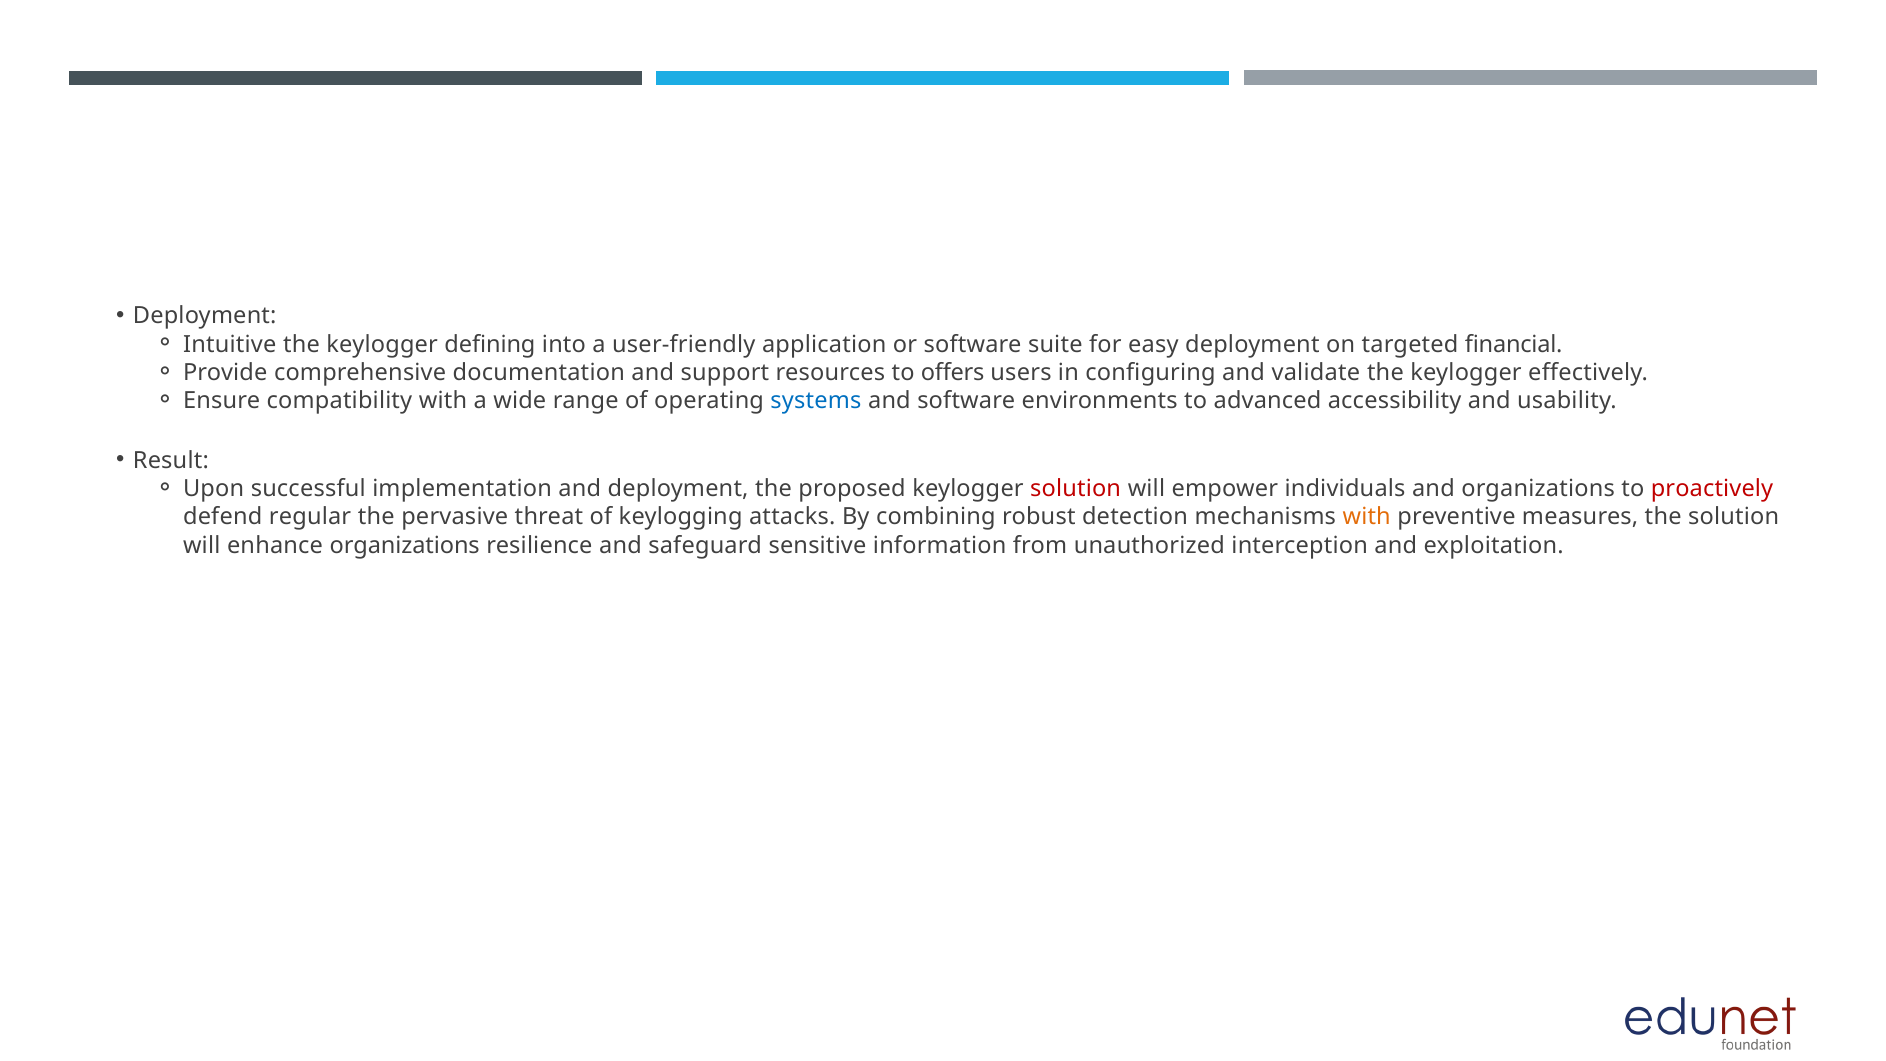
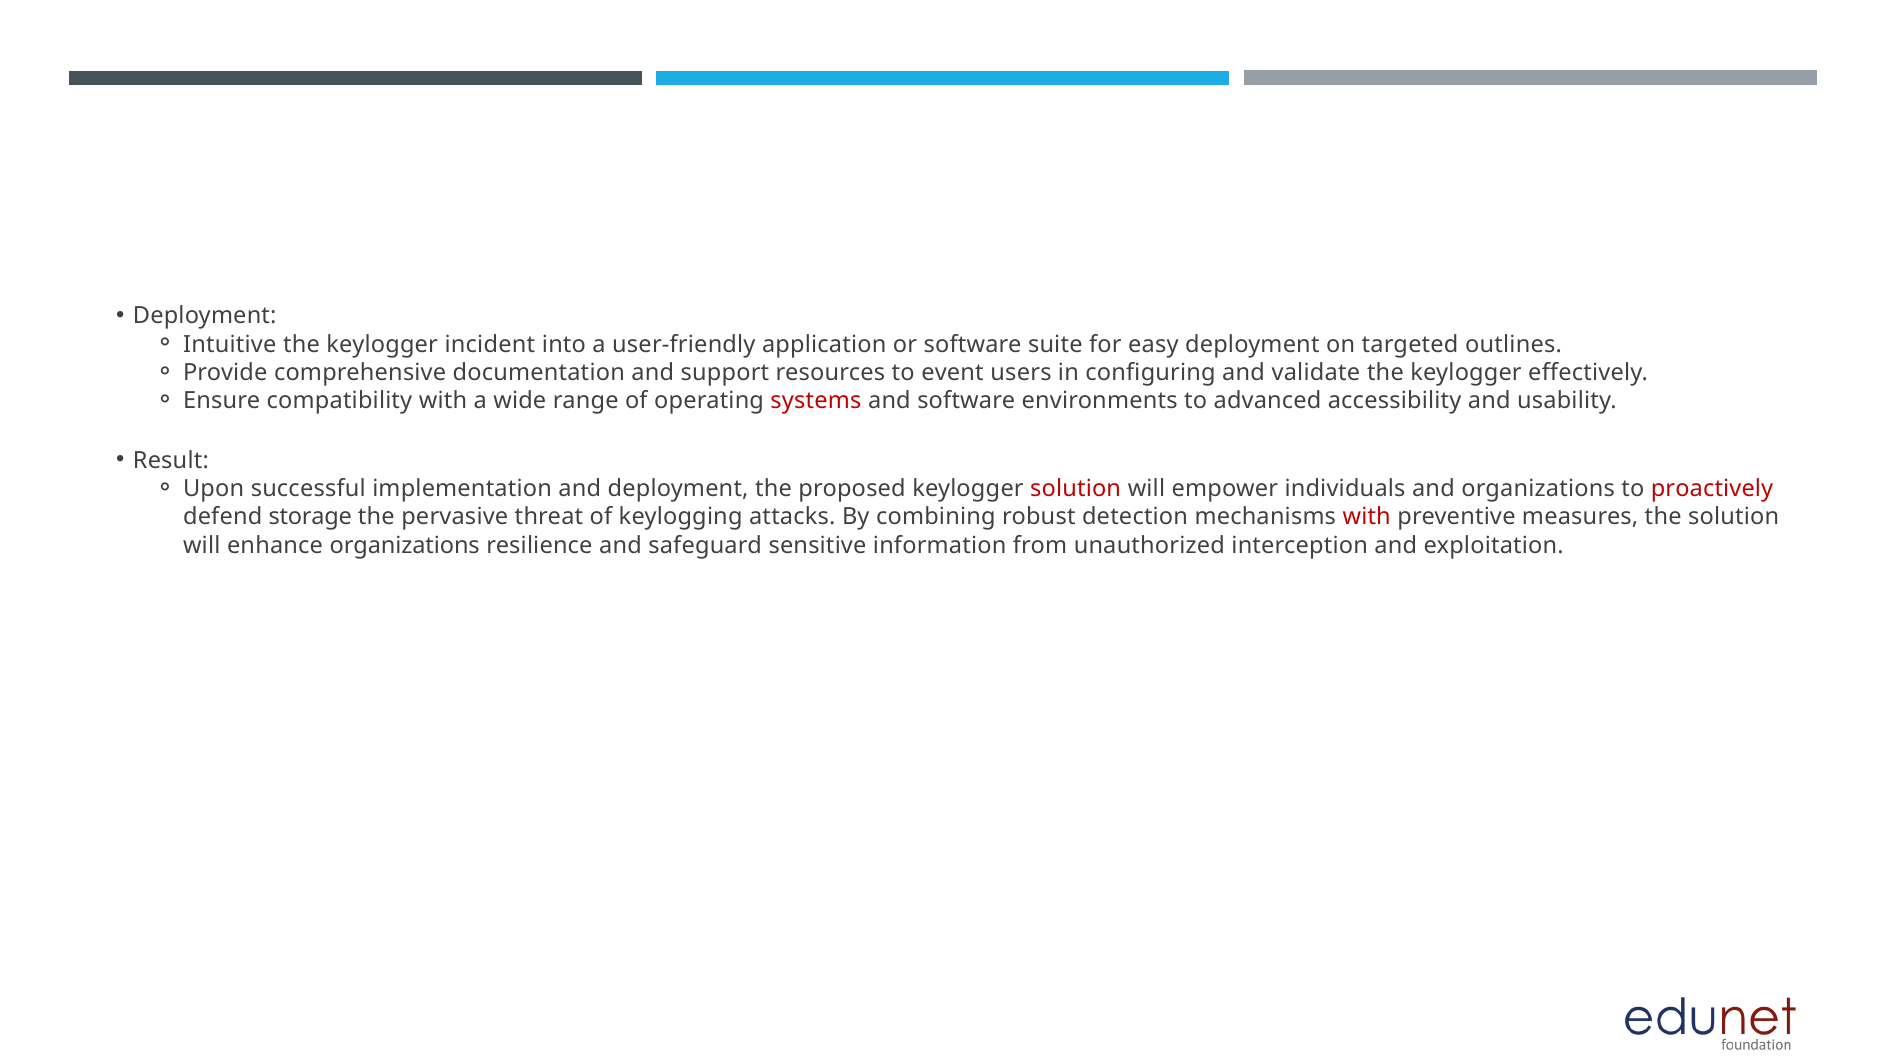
defining: defining -> incident
financial: financial -> outlines
offers: offers -> event
systems colour: blue -> red
regular: regular -> storage
with at (1367, 517) colour: orange -> red
